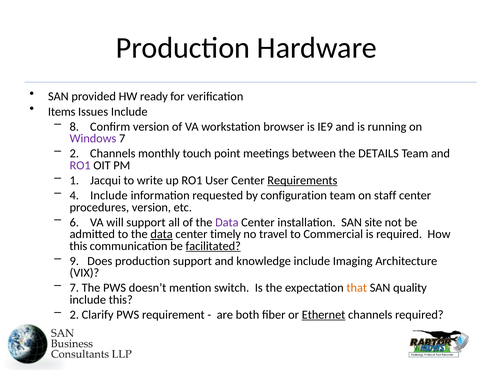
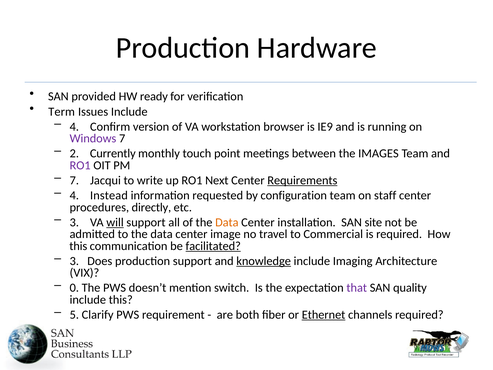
Items: Items -> Term
8 at (74, 127): 8 -> 4
2 Channels: Channels -> Currently
DETAILS: DETAILS -> IMAGES
1 at (74, 180): 1 -> 7
User: User -> Next
4 Include: Include -> Instead
procedures version: version -> directly
6 at (74, 222): 6 -> 3
will underline: none -> present
Data at (227, 222) colour: purple -> orange
data at (162, 234) underline: present -> none
timely: timely -> image
9 at (74, 261): 9 -> 3
knowledge underline: none -> present
7 at (74, 288): 7 -> 0
that colour: orange -> purple
2 at (74, 315): 2 -> 5
